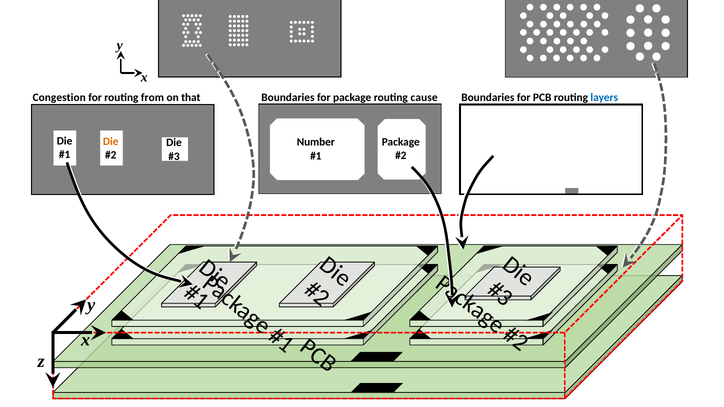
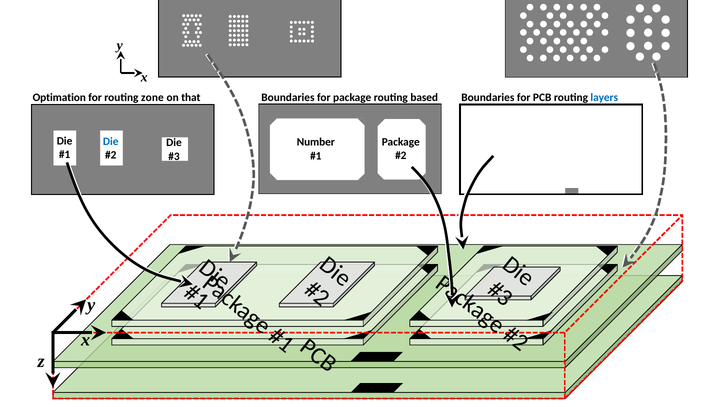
Congestion: Congestion -> Optimation
from: from -> zone
cause: cause -> based
Die at (111, 142) colour: orange -> blue
